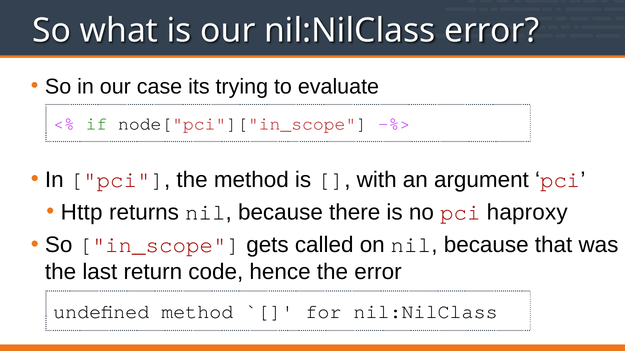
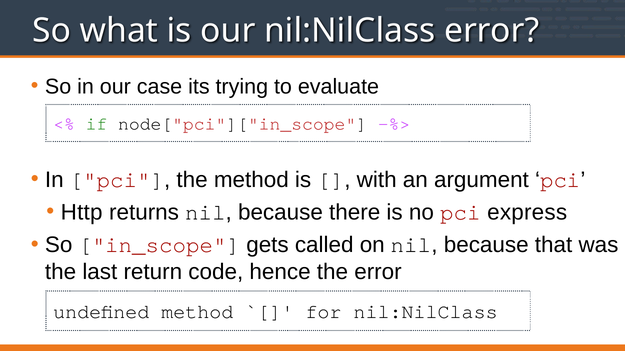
haproxy: haproxy -> express
